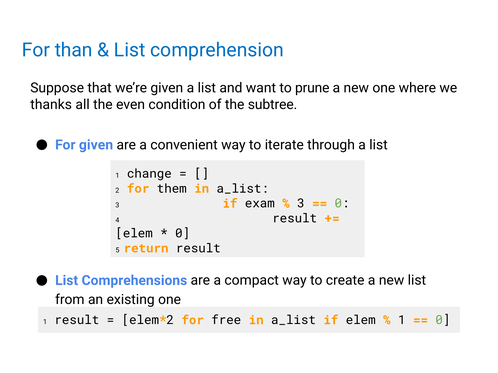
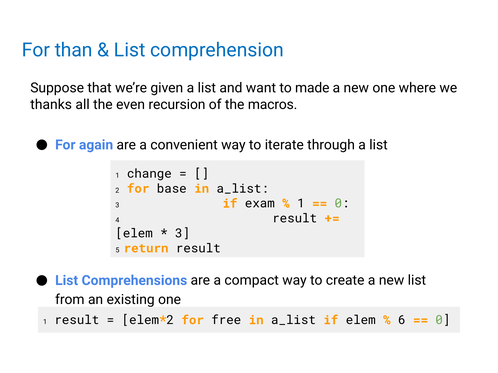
prune: prune -> made
condition: condition -> recursion
subtree: subtree -> macros
For given: given -> again
them: them -> base
3 at (301, 204): 3 -> 1
0 at (183, 234): 0 -> 3
1 at (402, 321): 1 -> 6
